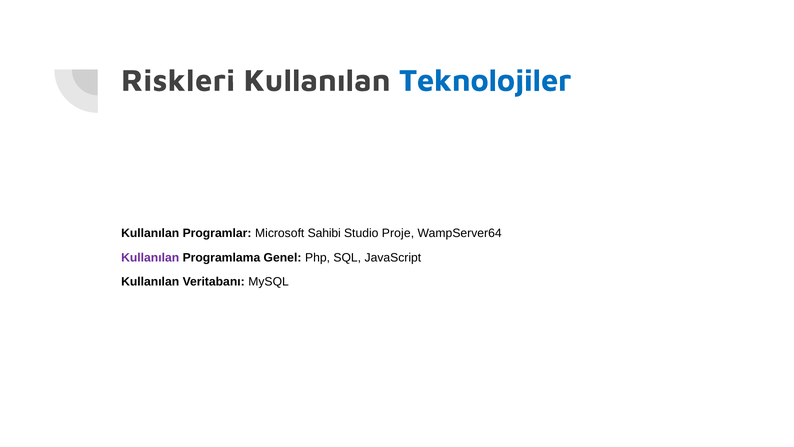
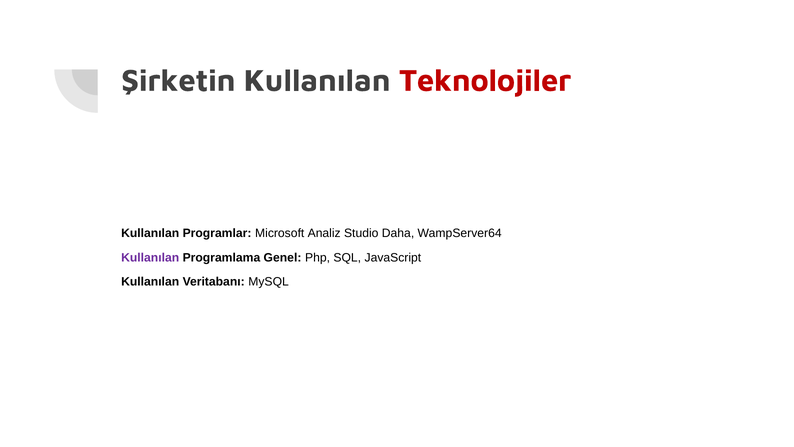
Riskleri: Riskleri -> Şirketin
Teknolojiler colour: blue -> red
Sahibi: Sahibi -> Analiz
Proje: Proje -> Daha
